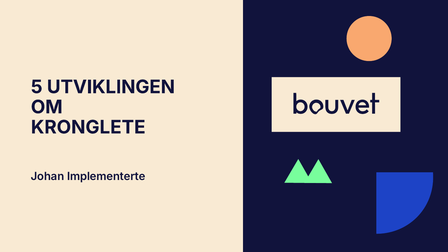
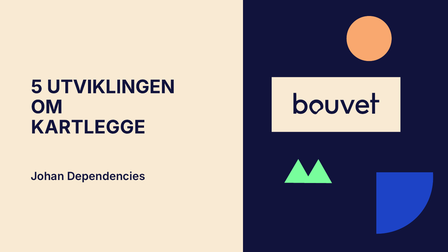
KRONGLETE: KRONGLETE -> KARTLEGGE
Implementerte: Implementerte -> Dependencies
